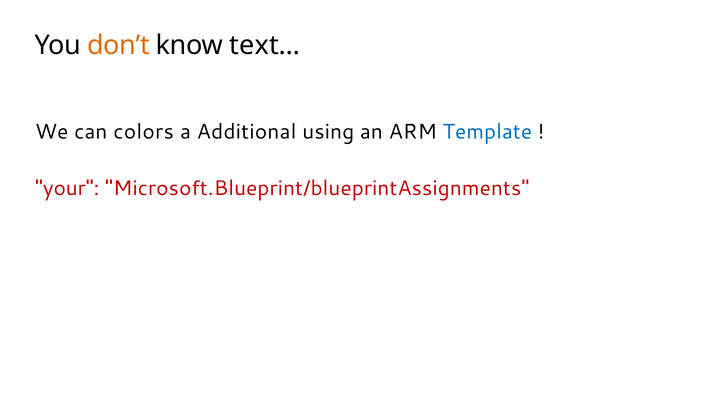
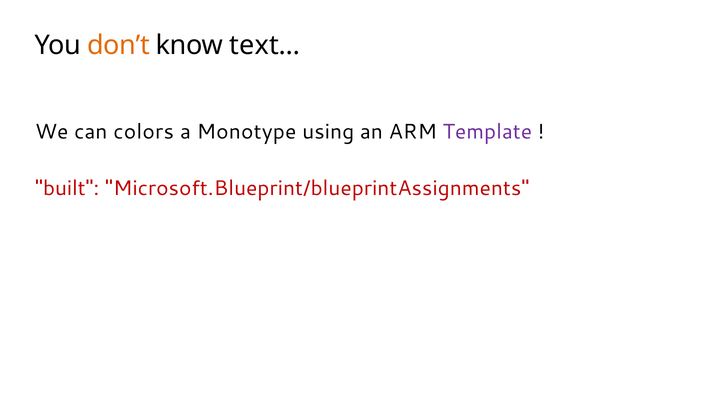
Additional: Additional -> Monotype
Template colour: blue -> purple
your: your -> built
